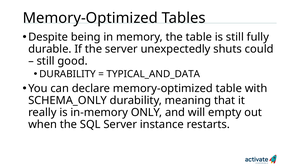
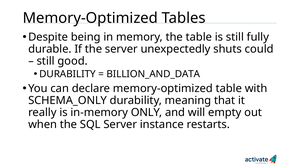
TYPICAL_AND_DATA: TYPICAL_AND_DATA -> BILLION_AND_DATA
